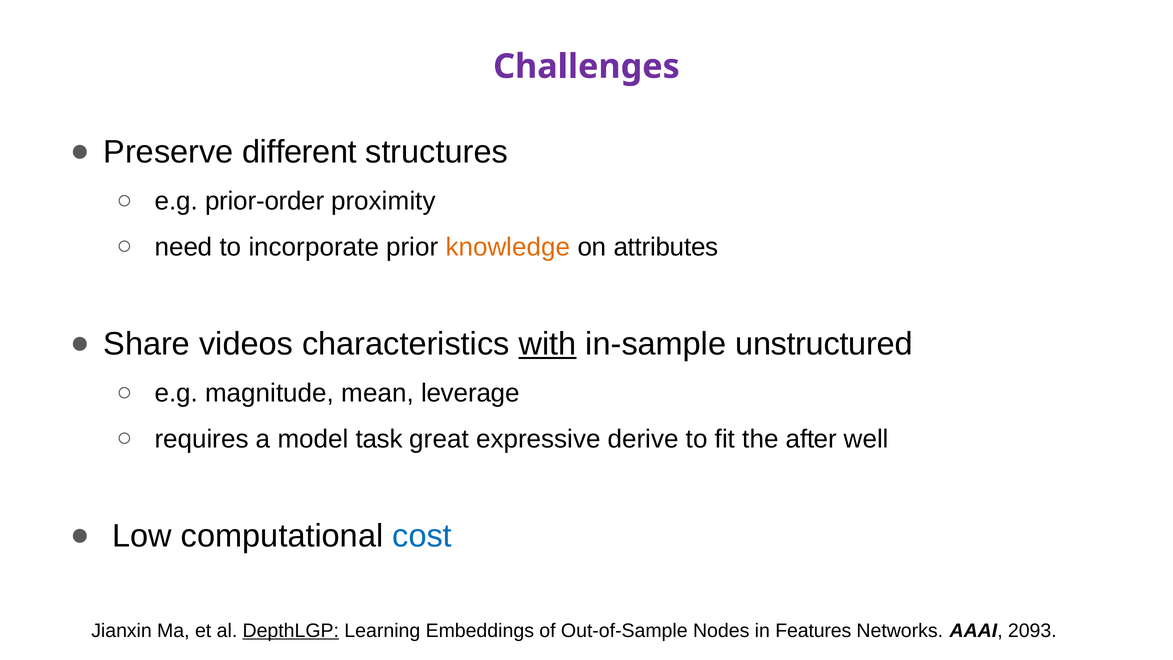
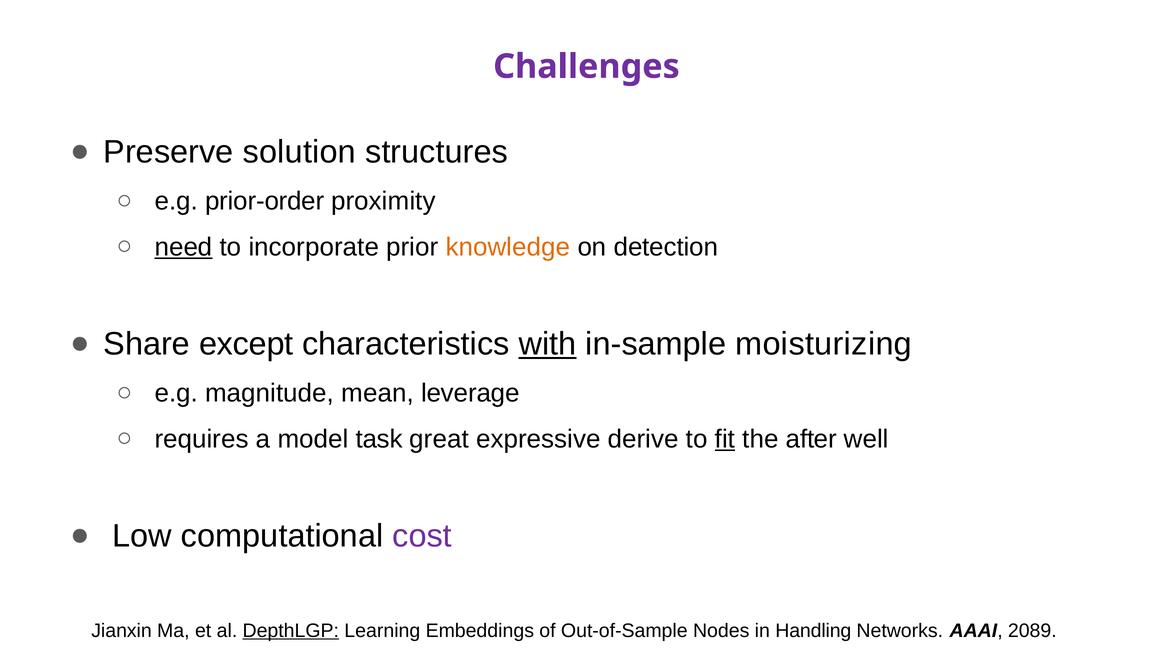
different: different -> solution
need underline: none -> present
attributes: attributes -> detection
videos: videos -> except
unstructured: unstructured -> moisturizing
fit underline: none -> present
cost colour: blue -> purple
Features: Features -> Handling
2093: 2093 -> 2089
